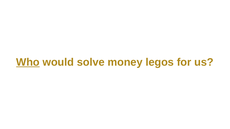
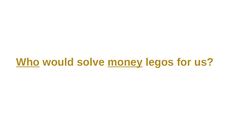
money underline: none -> present
